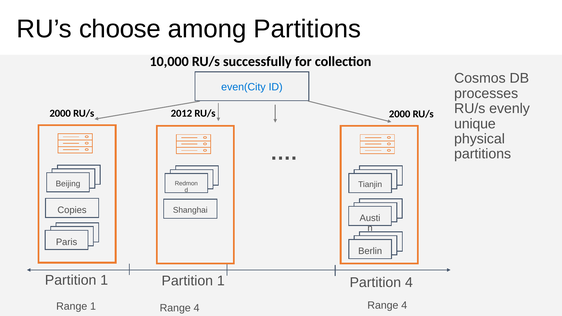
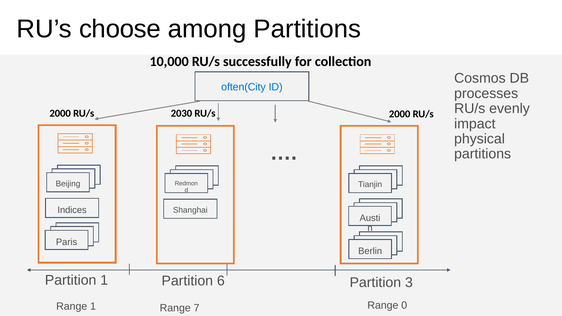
even(City: even(City -> often(City
2012: 2012 -> 2030
unique: unique -> impact
Copies: Copies -> Indices
1 Partition 1: 1 -> 6
Partition 4: 4 -> 3
1 Range 4: 4 -> 7
4 at (404, 305): 4 -> 0
